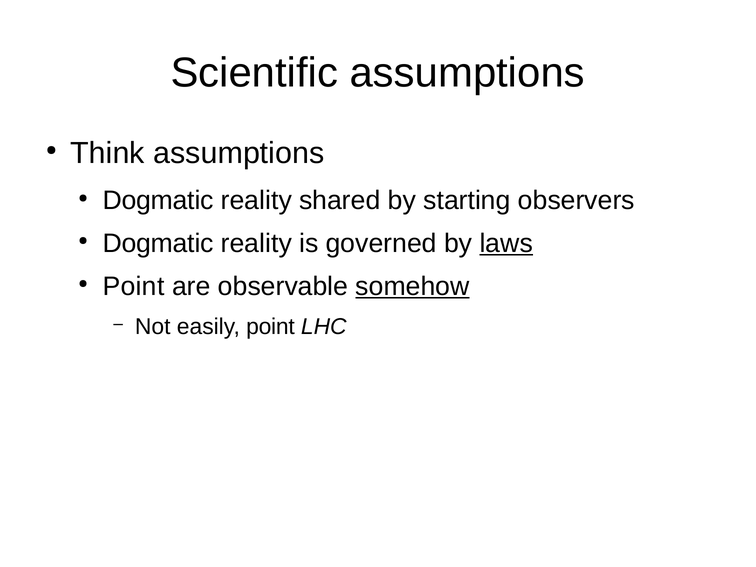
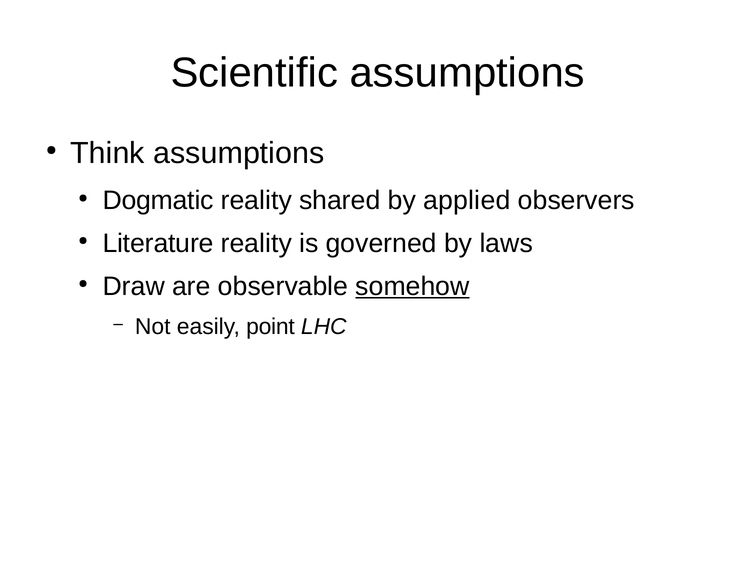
starting: starting -> applied
Dogmatic at (158, 243): Dogmatic -> Literature
laws underline: present -> none
Point at (134, 286): Point -> Draw
